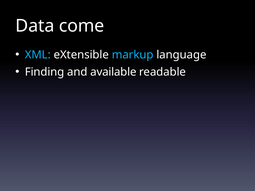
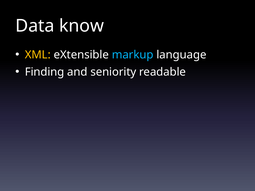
come: come -> know
XML colour: light blue -> yellow
available: available -> seniority
